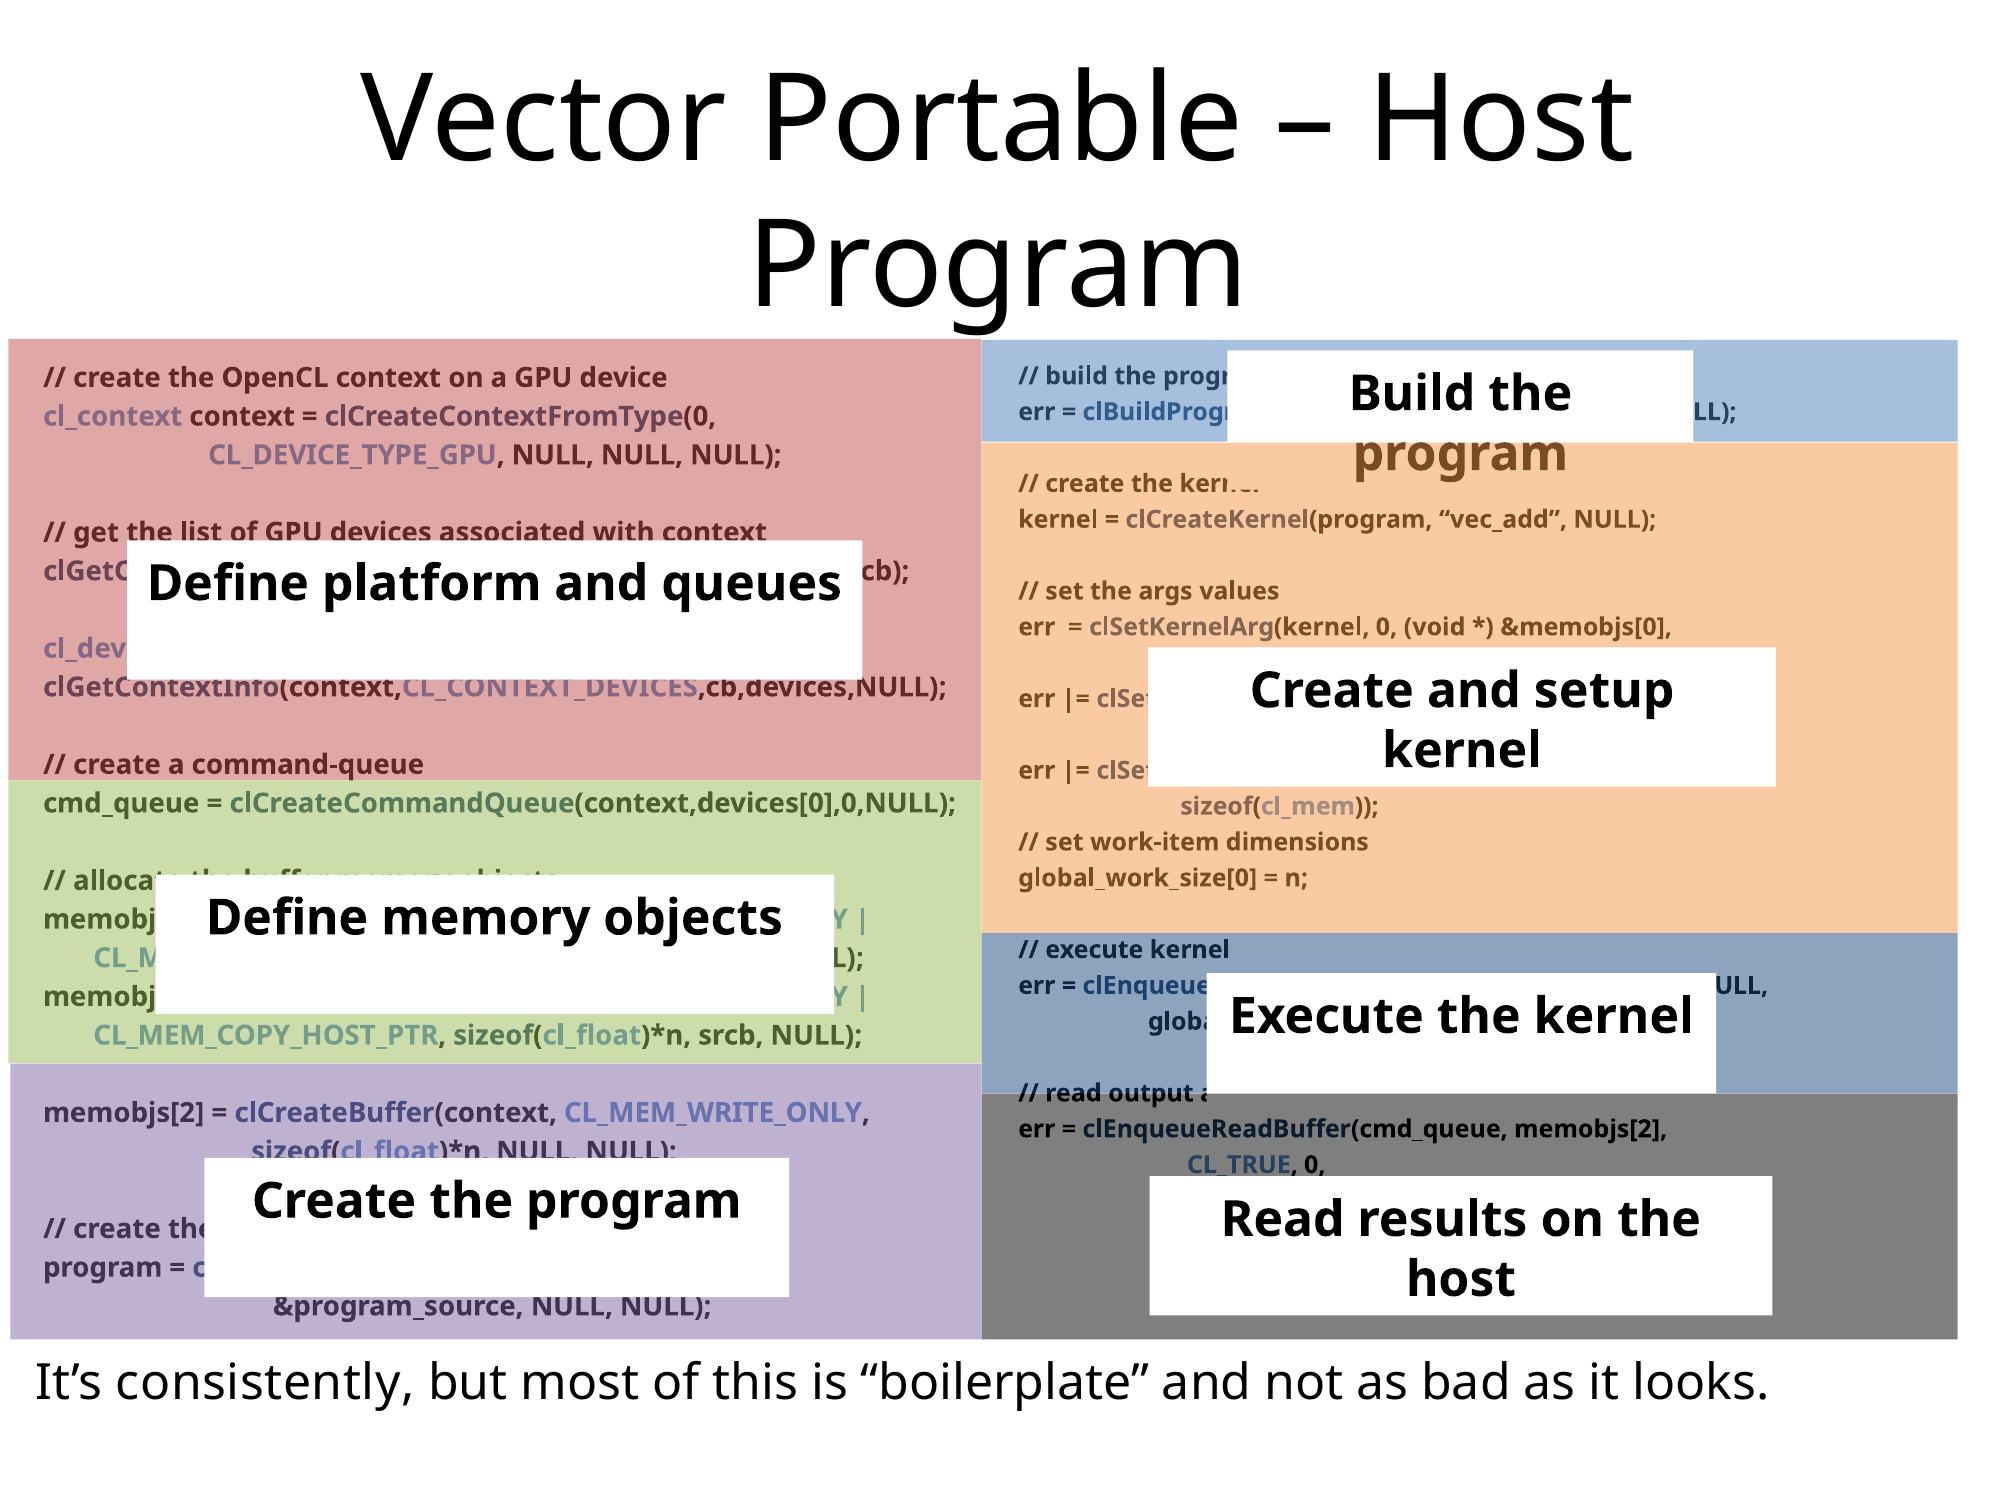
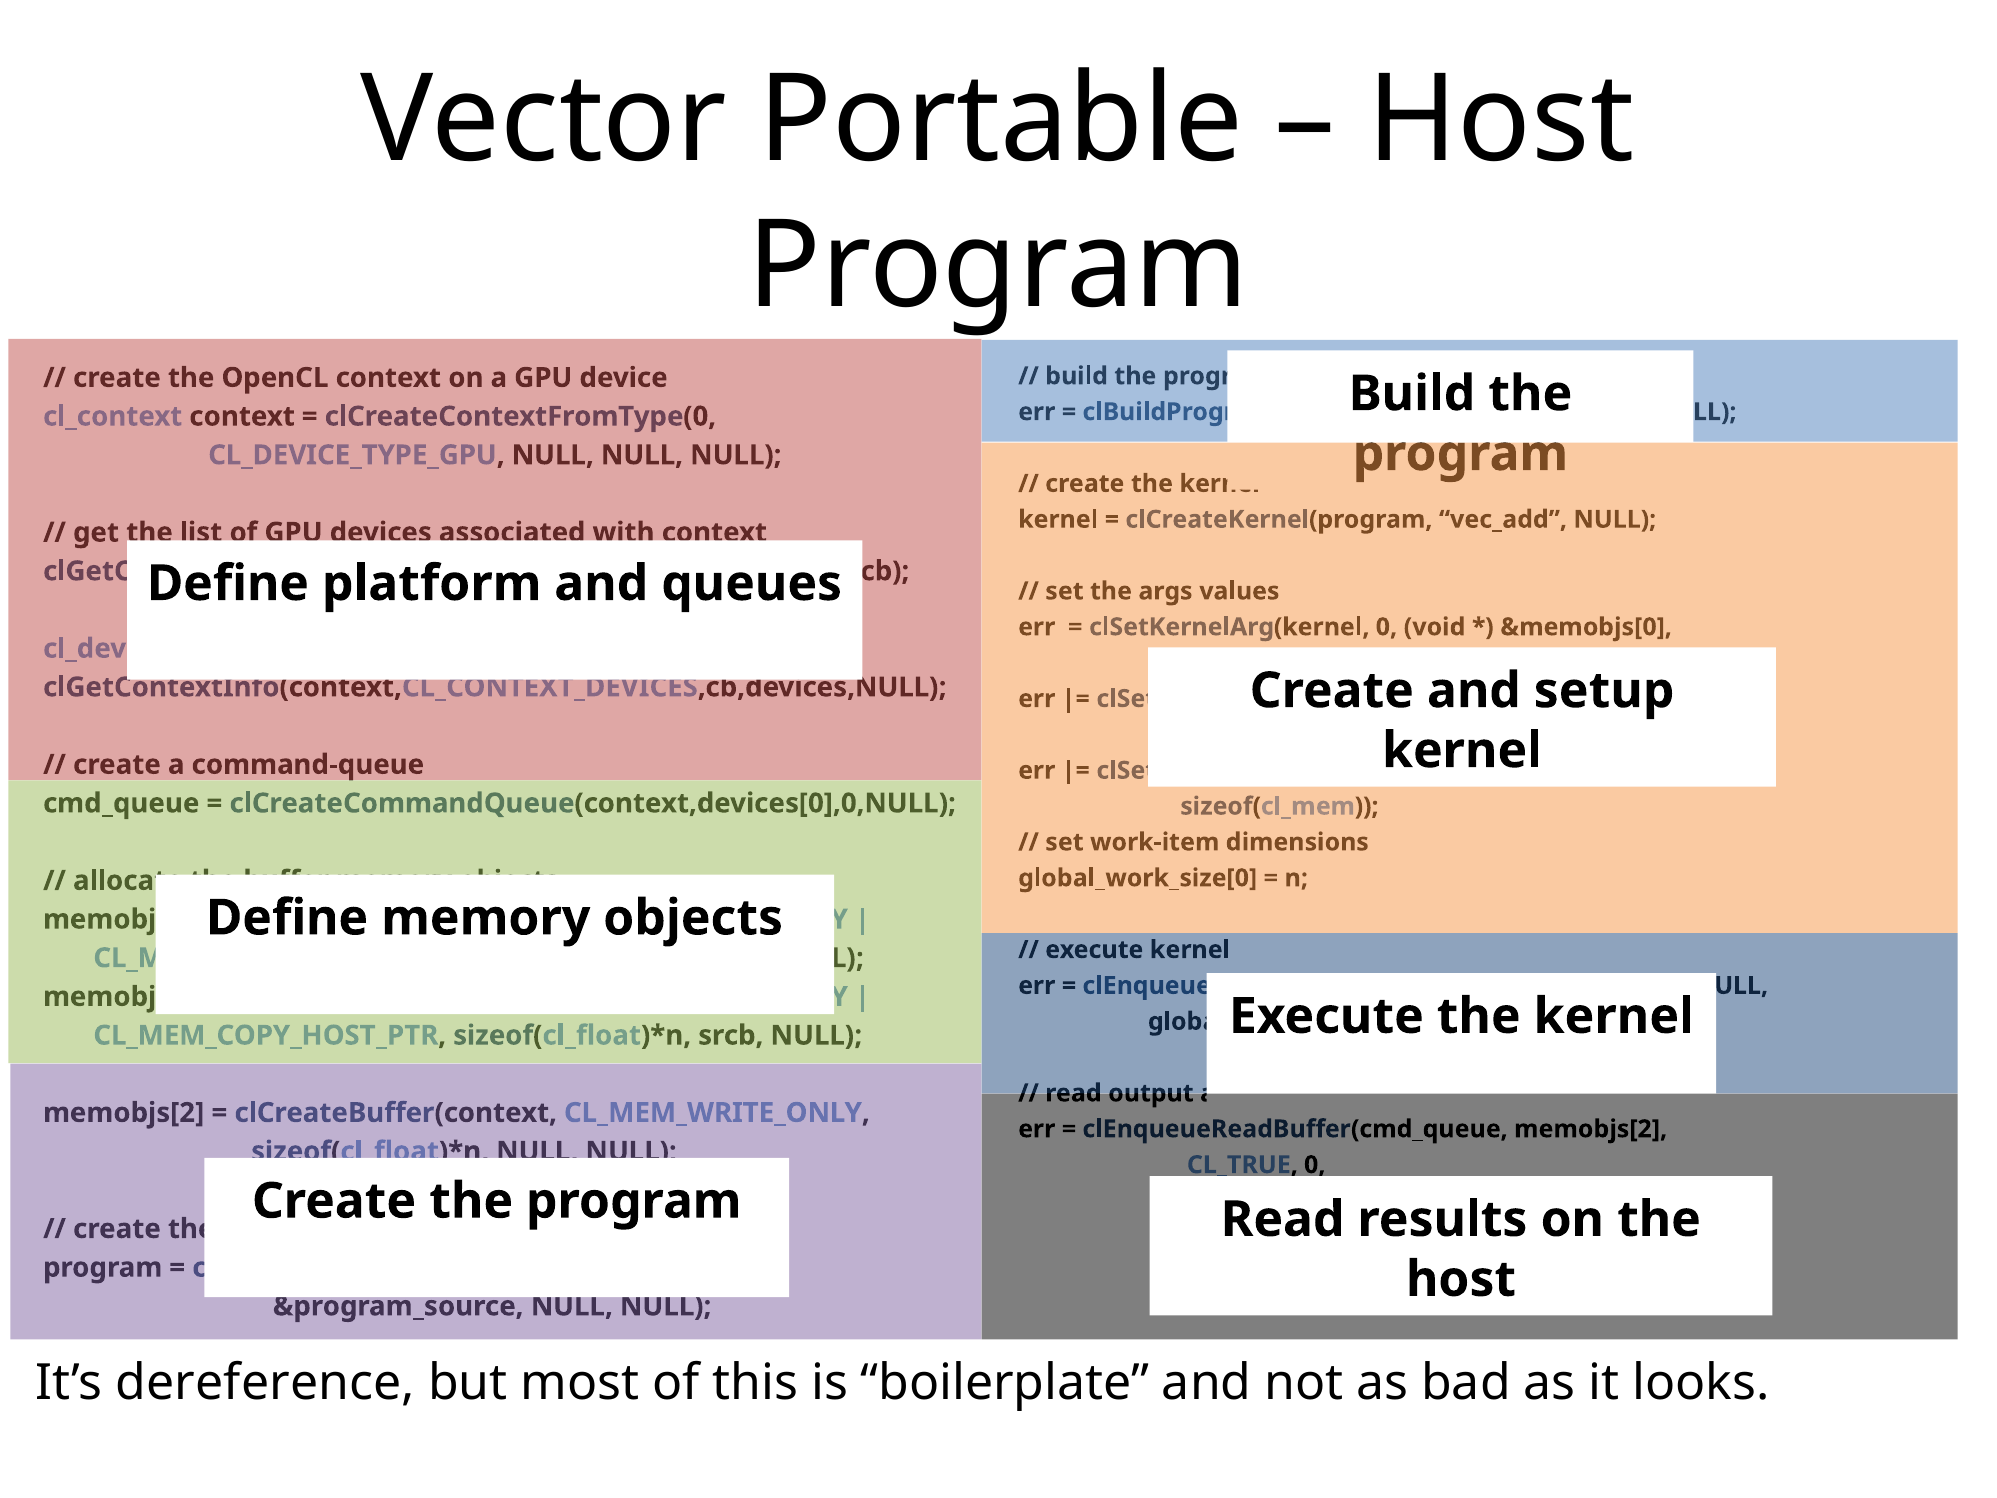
consistently: consistently -> dereference
